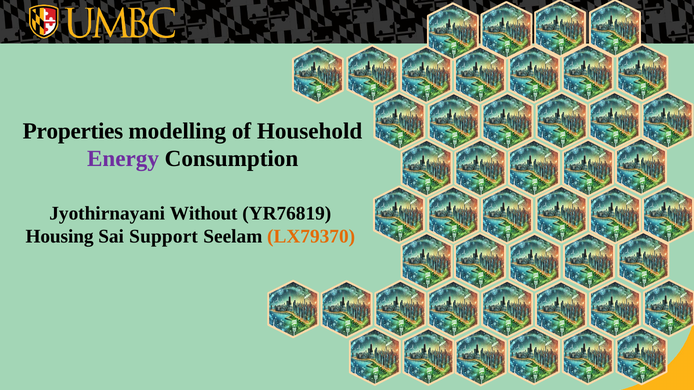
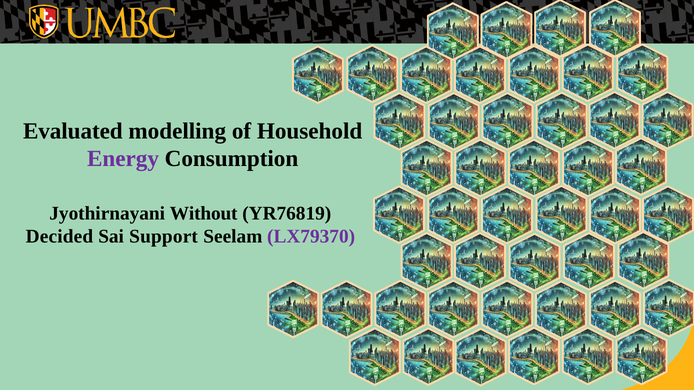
Properties: Properties -> Evaluated
Housing: Housing -> Decided
LX79370 colour: orange -> purple
